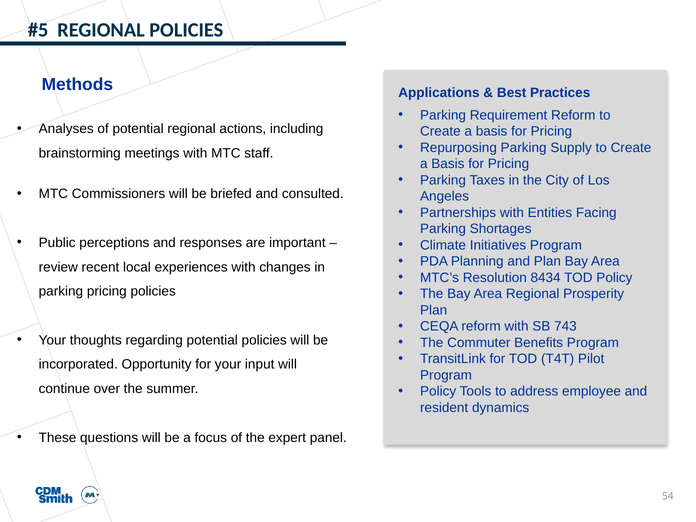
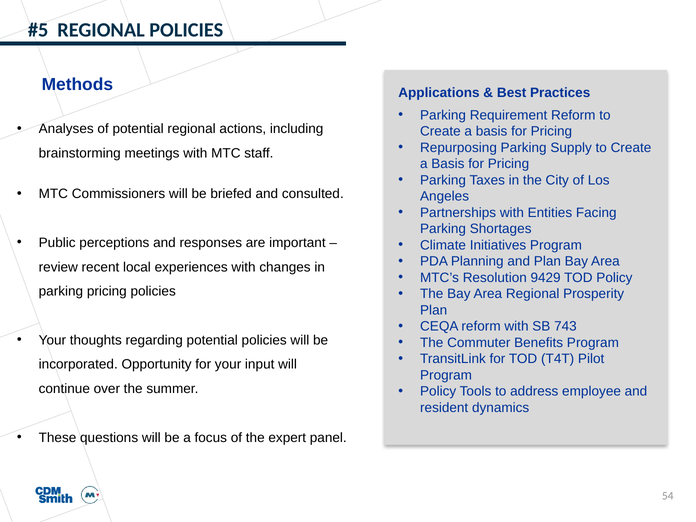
8434: 8434 -> 9429
